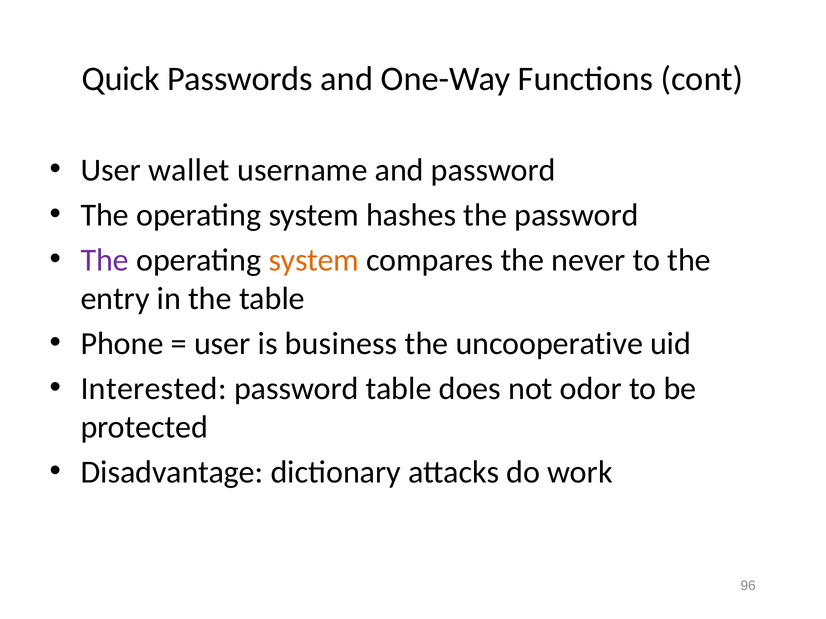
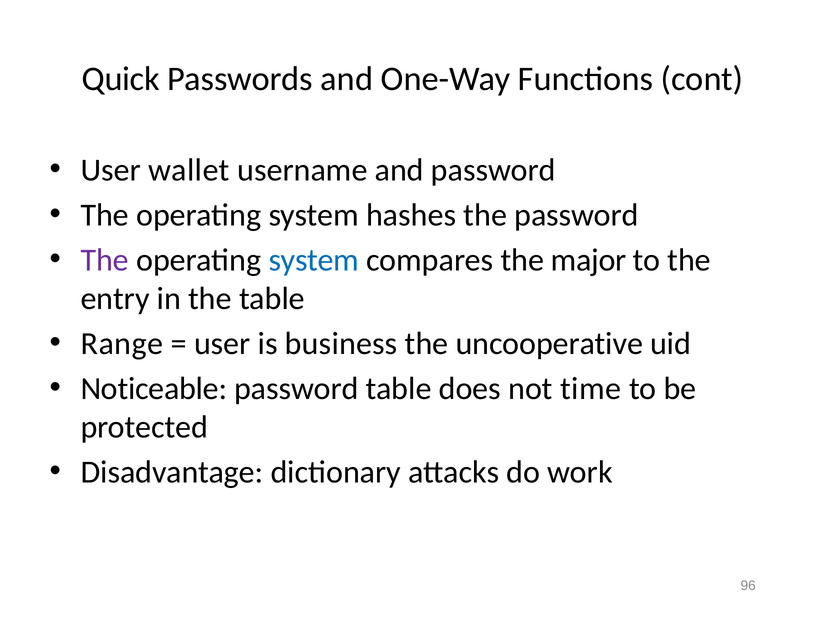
system at (314, 260) colour: orange -> blue
never: never -> major
Phone: Phone -> Range
Interested: Interested -> Noticeable
odor: odor -> time
